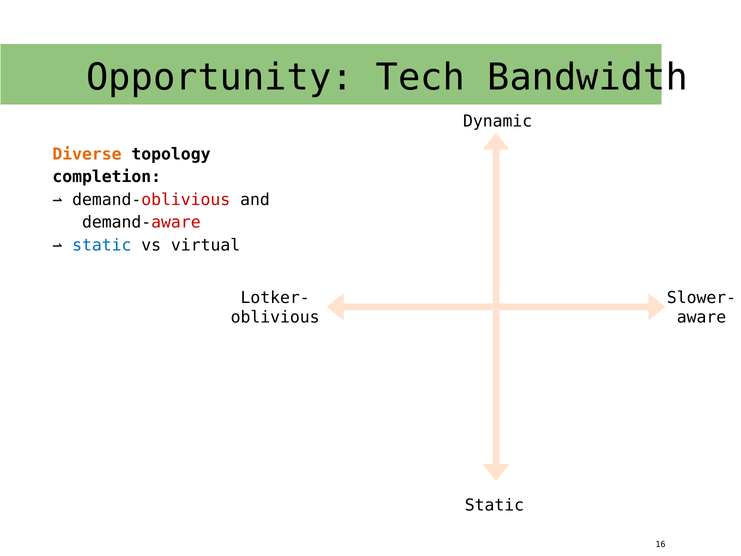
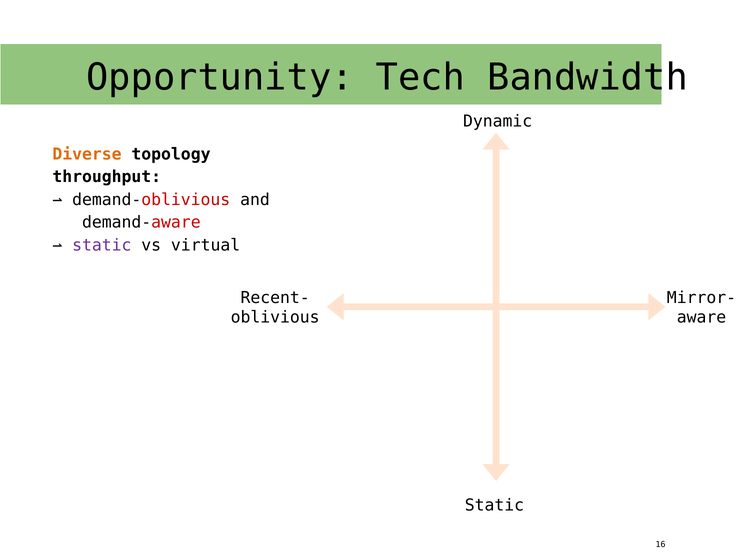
completion: completion -> throughput
static at (102, 245) colour: blue -> purple
Lotker-: Lotker- -> Recent-
Slower-: Slower- -> Mirror-
